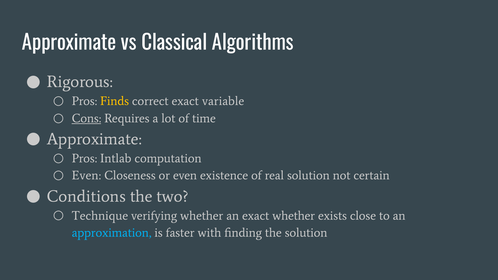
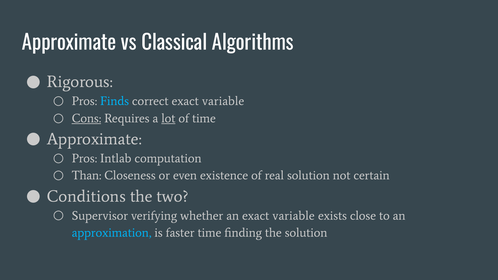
Finds colour: yellow -> light blue
lot underline: none -> present
Even at (86, 176): Even -> Than
Technique: Technique -> Supervisor
an exact whether: whether -> variable
faster with: with -> time
